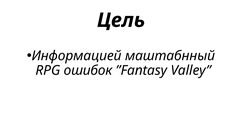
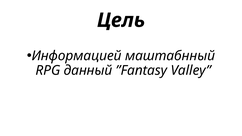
ошибок: ошибок -> данный
